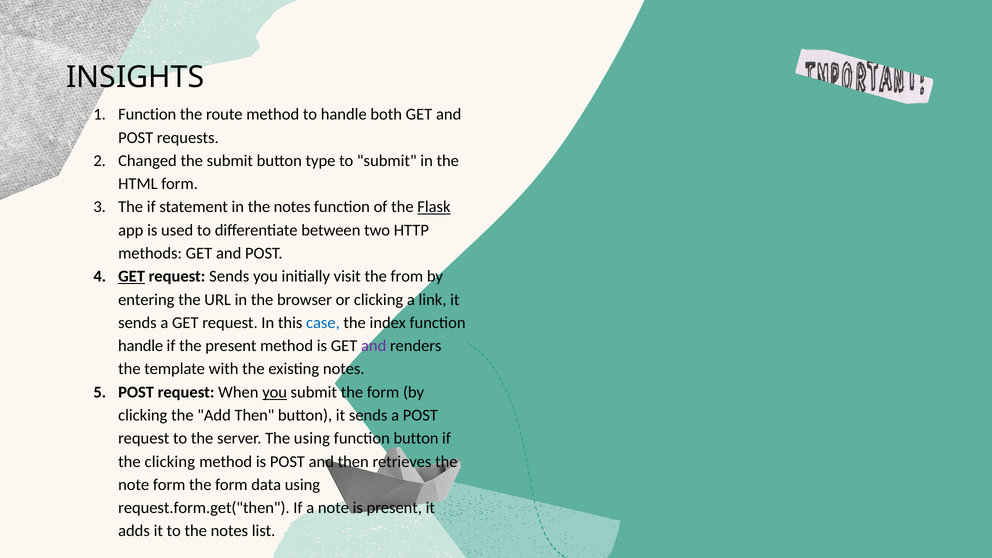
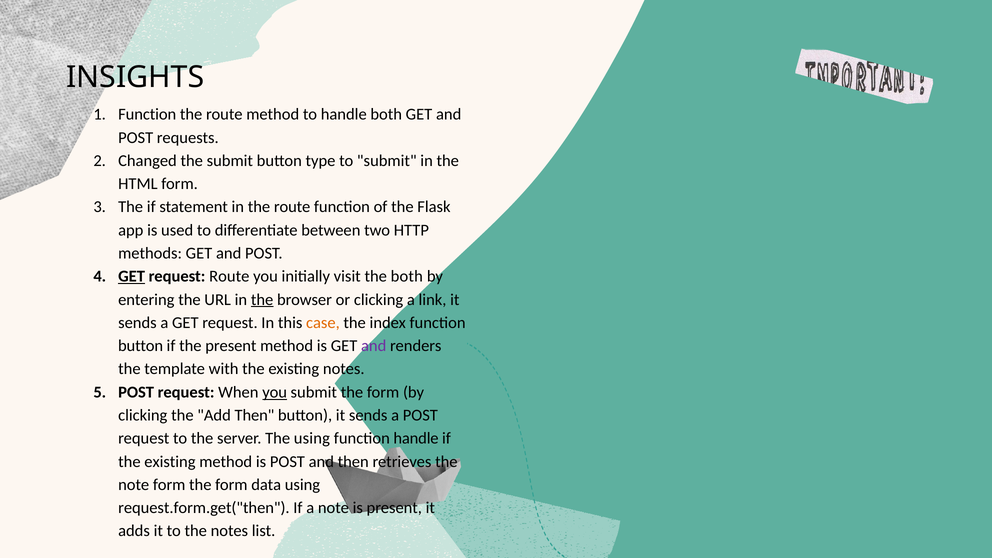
in the notes: notes -> route
Flask underline: present -> none
request Sends: Sends -> Route
the from: from -> both
the at (262, 300) underline: none -> present
case colour: blue -> orange
handle at (141, 346): handle -> button
function button: button -> handle
clicking at (170, 462): clicking -> existing
